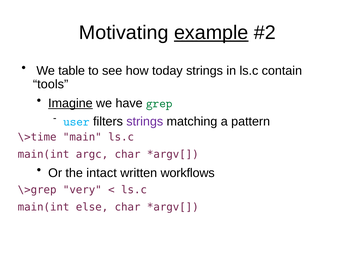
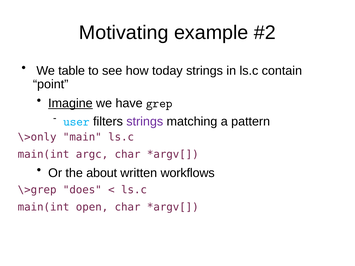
example underline: present -> none
tools: tools -> point
grep colour: green -> black
\>time: \>time -> \>only
intact: intact -> about
very: very -> does
else: else -> open
